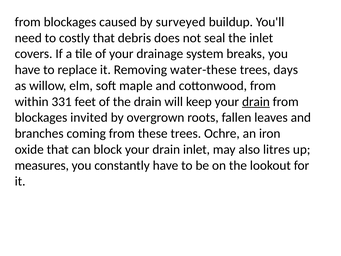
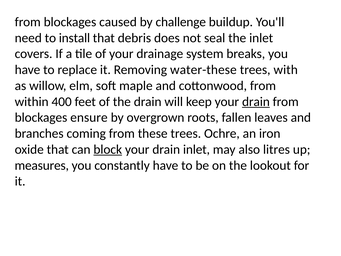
surveyed: surveyed -> challenge
costly: costly -> install
days: days -> with
331: 331 -> 400
invited: invited -> ensure
block underline: none -> present
